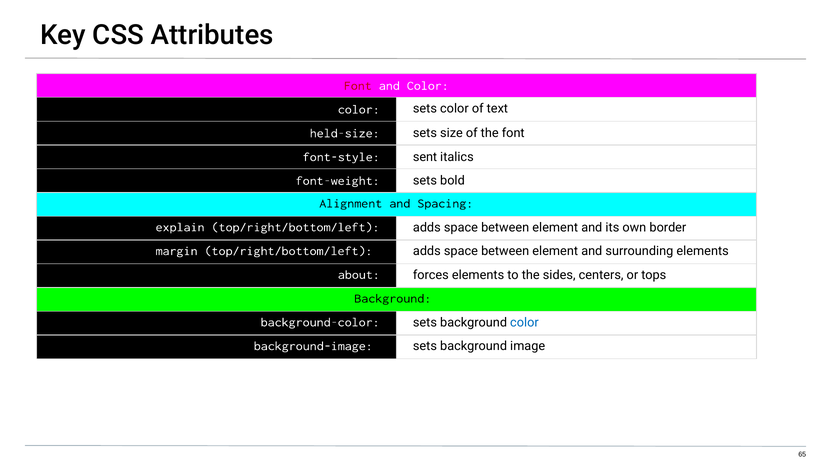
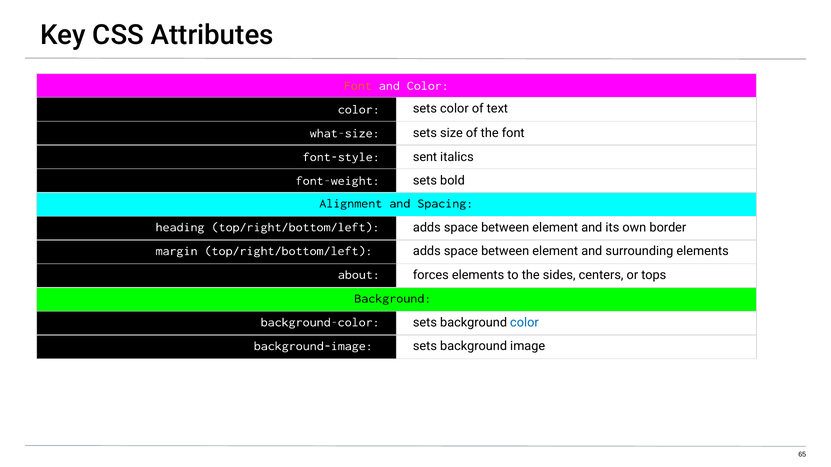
Font at (358, 86) colour: red -> orange
held-size: held-size -> what-size
explain: explain -> heading
